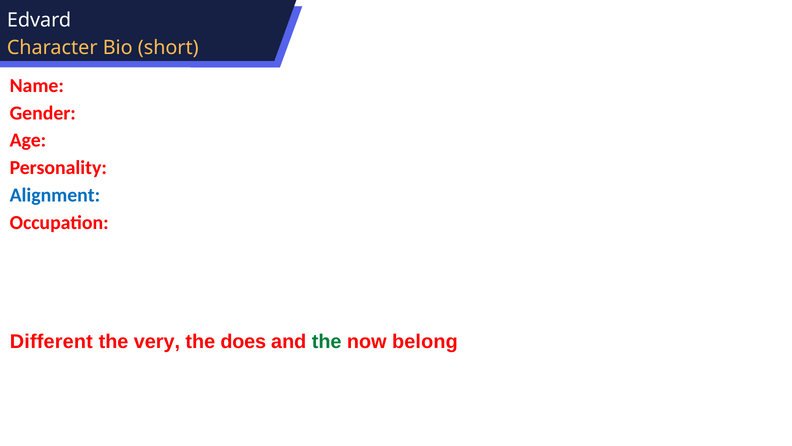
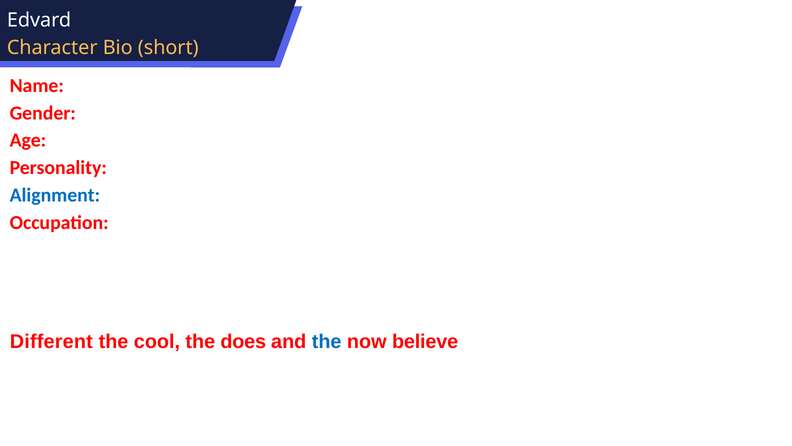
very: very -> cool
the at (327, 341) colour: green -> blue
belong: belong -> believe
